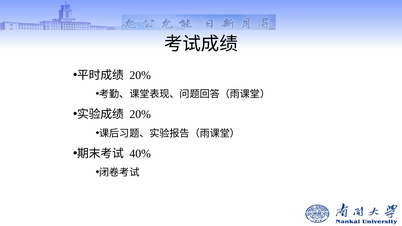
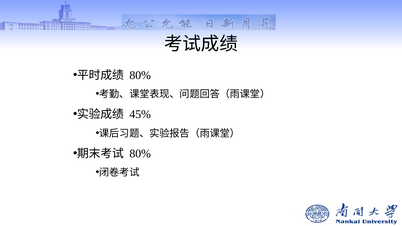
20% at (140, 75): 20% -> 80%
20% at (140, 114): 20% -> 45%
40% at (140, 154): 40% -> 80%
